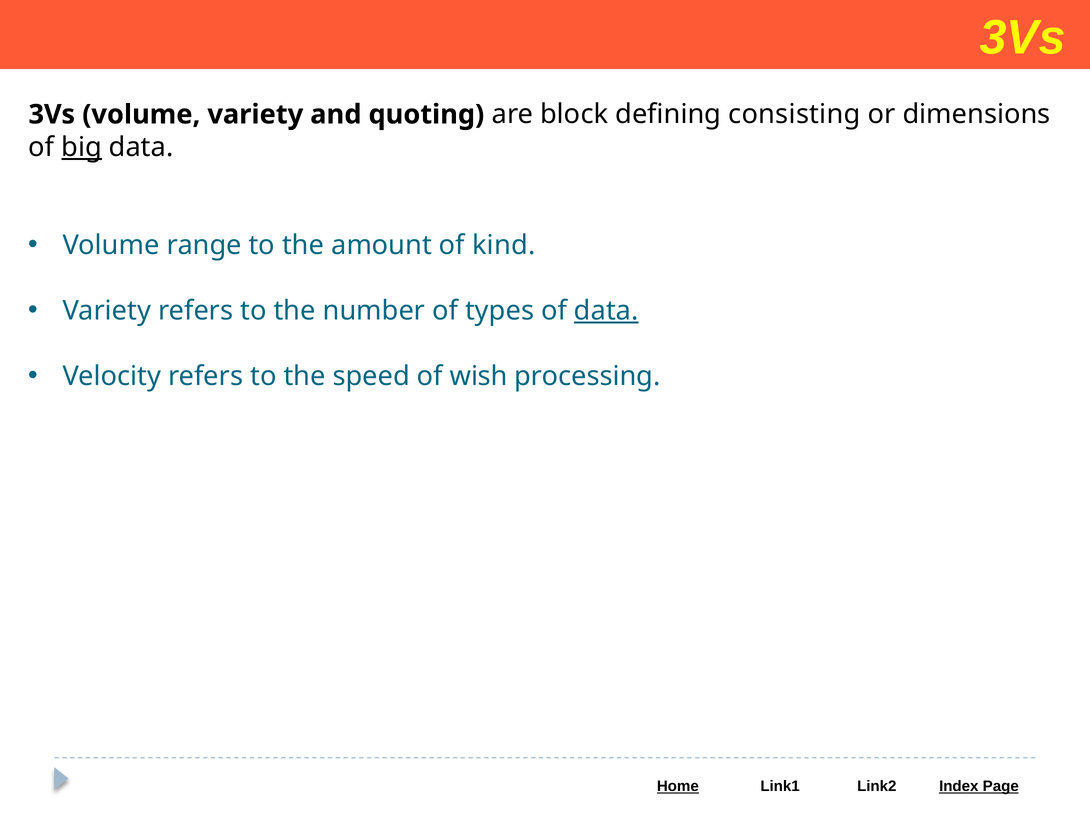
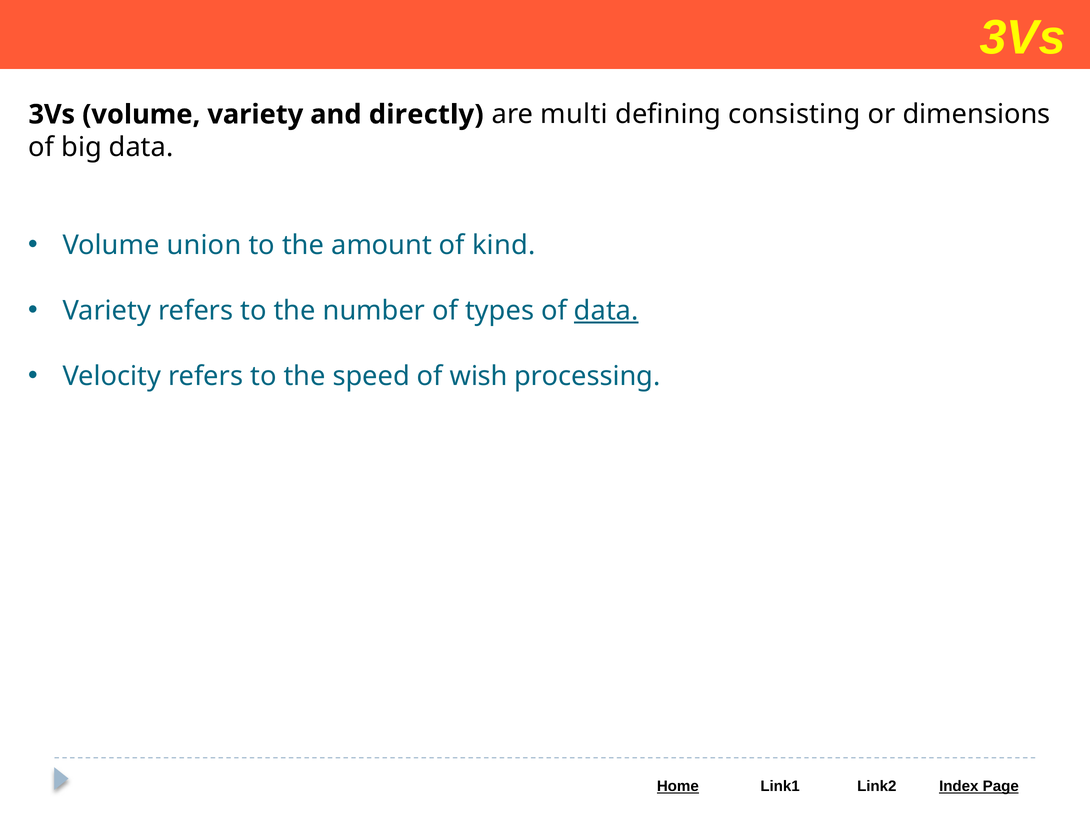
quoting: quoting -> directly
block: block -> multi
big underline: present -> none
range: range -> union
